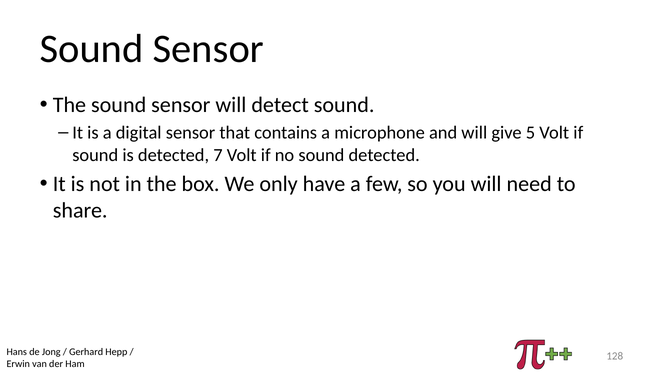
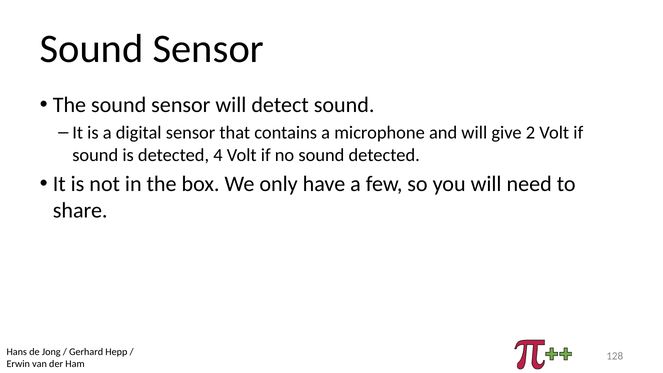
5: 5 -> 2
7: 7 -> 4
